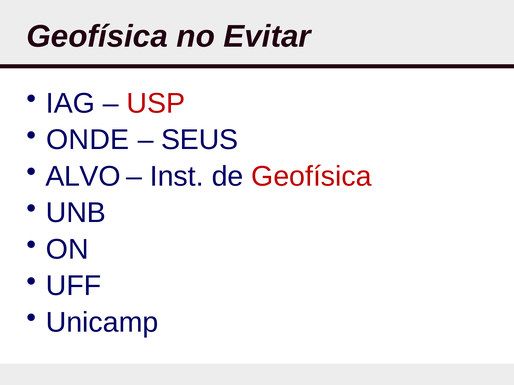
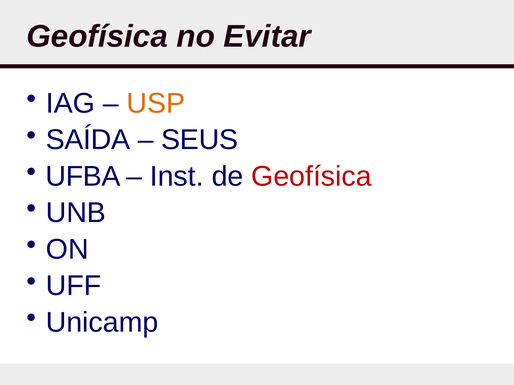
USP colour: red -> orange
ONDE: ONDE -> SAÍDA
ALVO: ALVO -> UFBA
